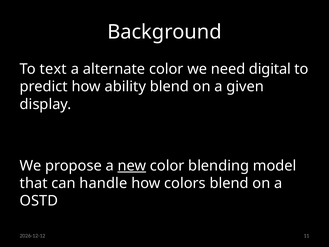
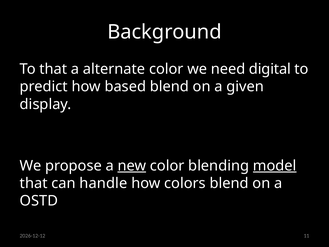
To text: text -> that
ability: ability -> based
model underline: none -> present
